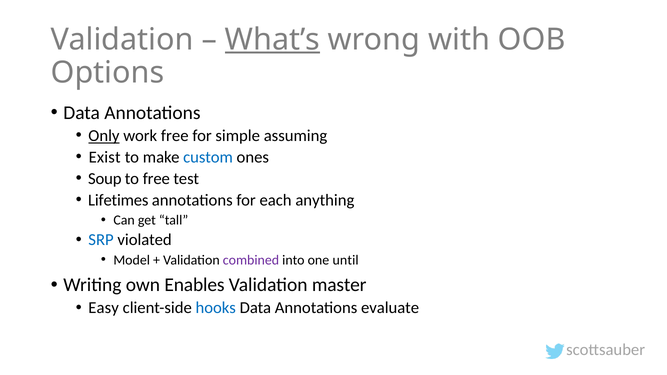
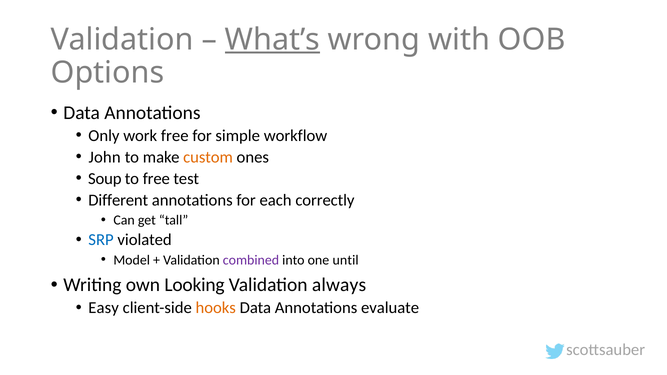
Only underline: present -> none
assuming: assuming -> workflow
Exist: Exist -> John
custom colour: blue -> orange
Lifetimes: Lifetimes -> Different
anything: anything -> correctly
Enables: Enables -> Looking
master: master -> always
hooks colour: blue -> orange
